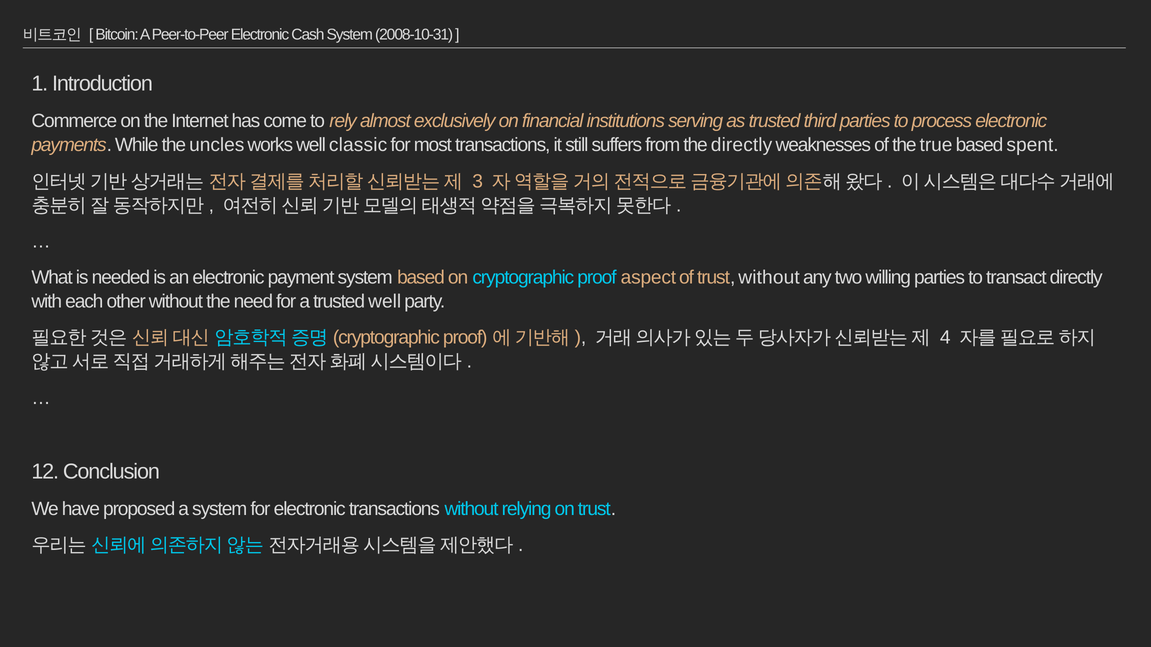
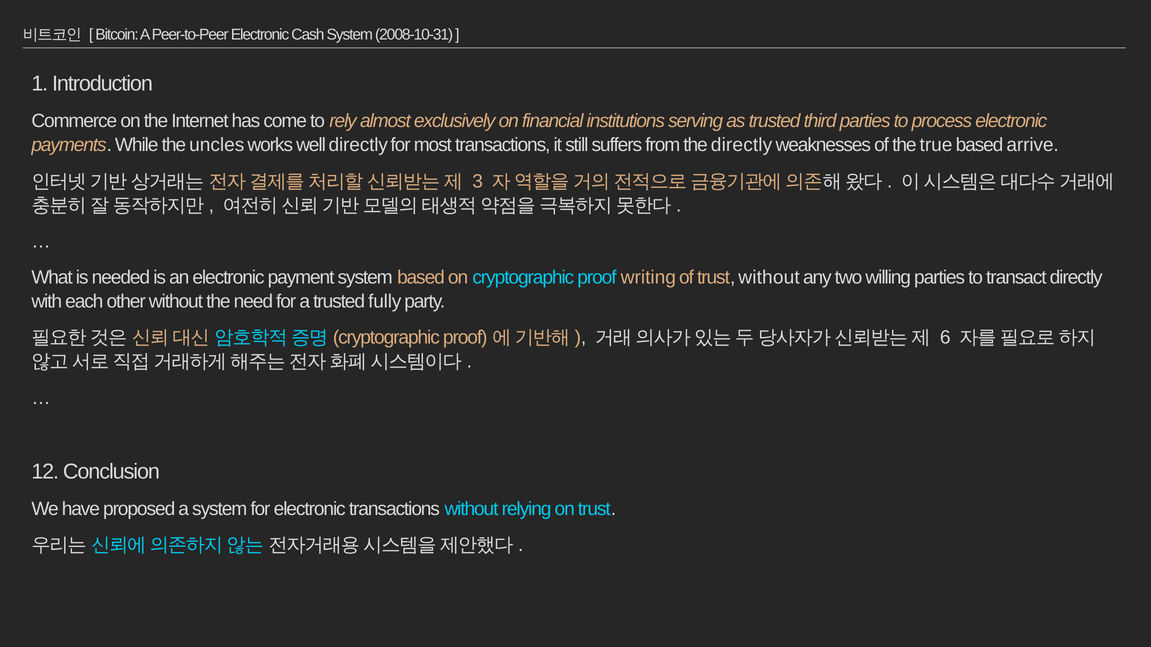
well classic: classic -> directly
spent: spent -> arrive
aspect: aspect -> writing
trusted well: well -> fully
4: 4 -> 6
